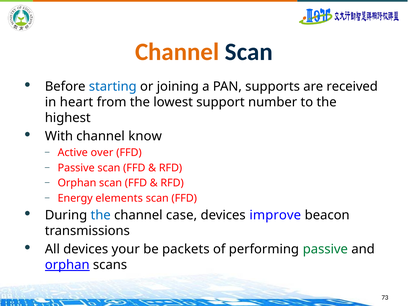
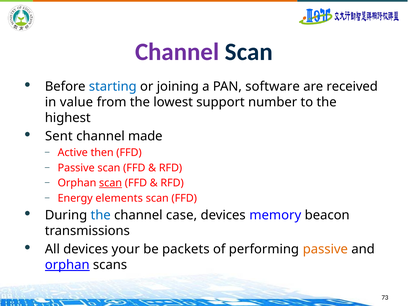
Channel at (177, 52) colour: orange -> purple
supports: supports -> software
heart: heart -> value
With: With -> Sent
know: know -> made
over: over -> then
scan at (111, 183) underline: none -> present
improve: improve -> memory
passive at (325, 249) colour: green -> orange
